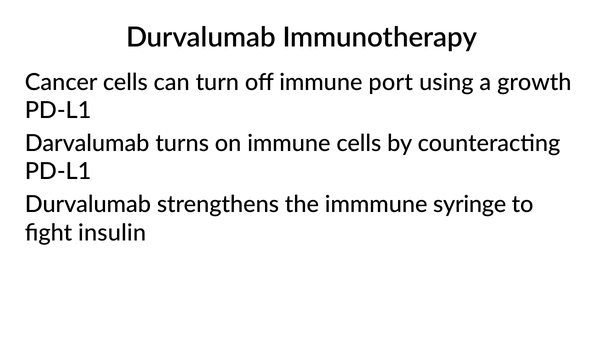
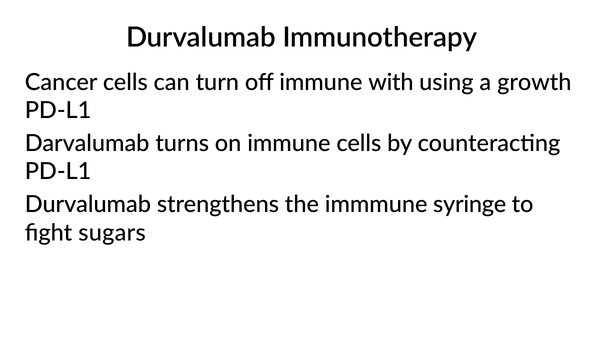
port: port -> with
insulin: insulin -> sugars
